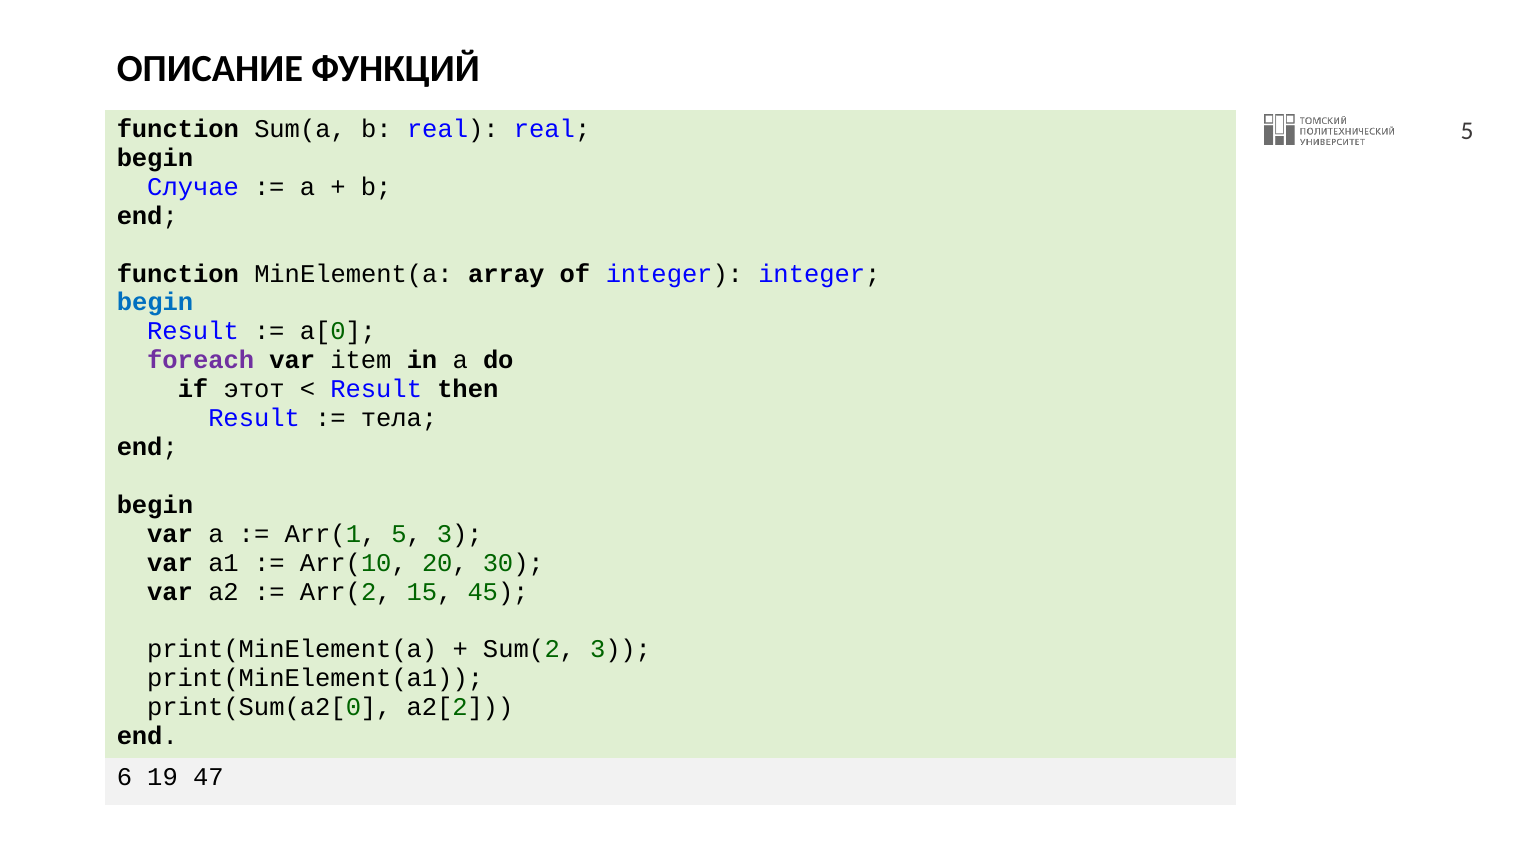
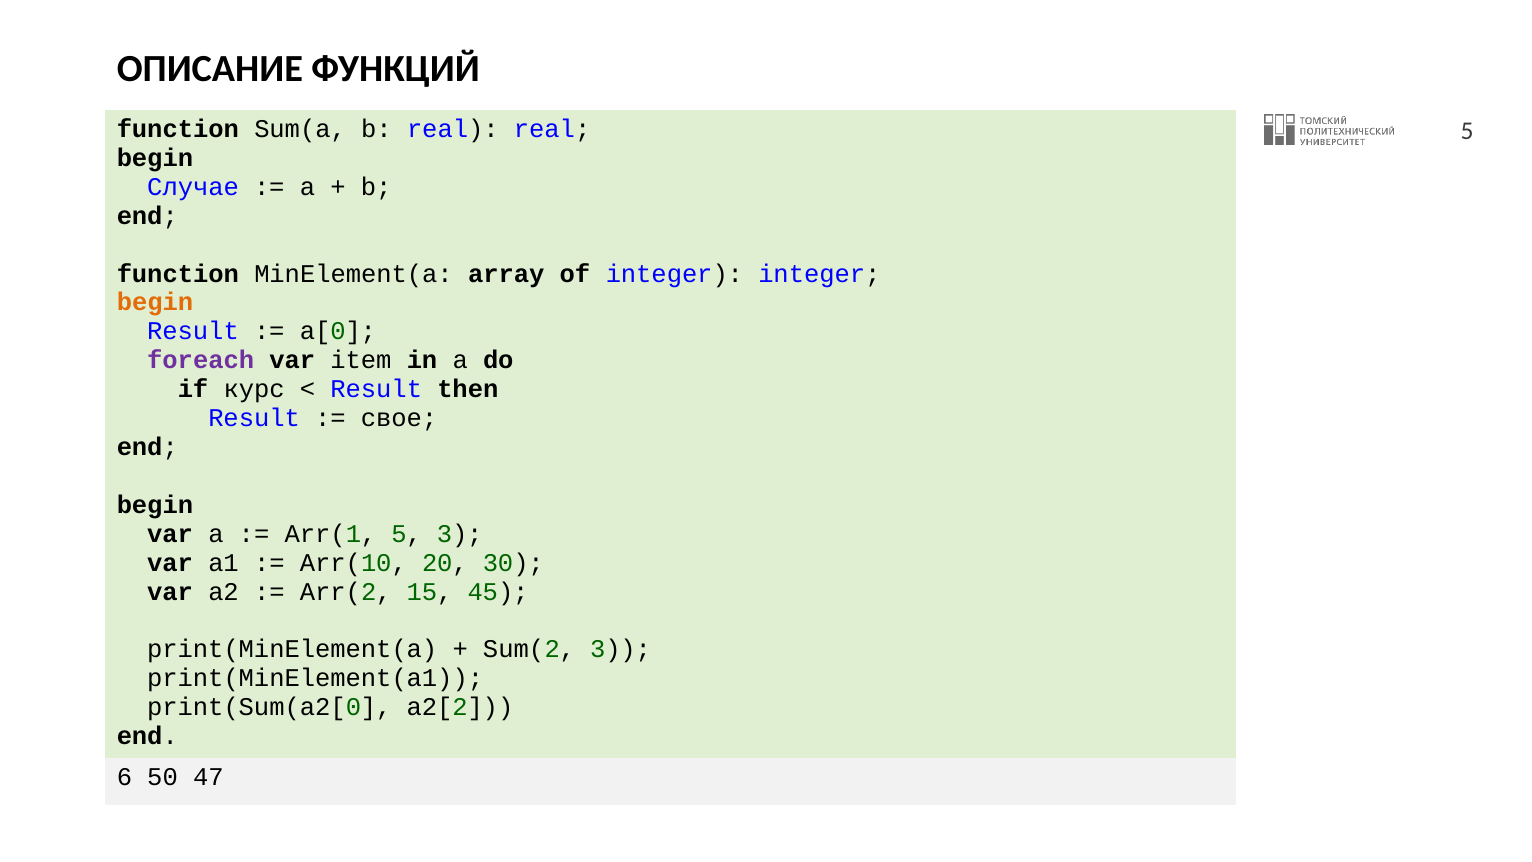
begin at (155, 302) colour: blue -> orange
этот: этот -> курс
тела: тела -> свое
19: 19 -> 50
